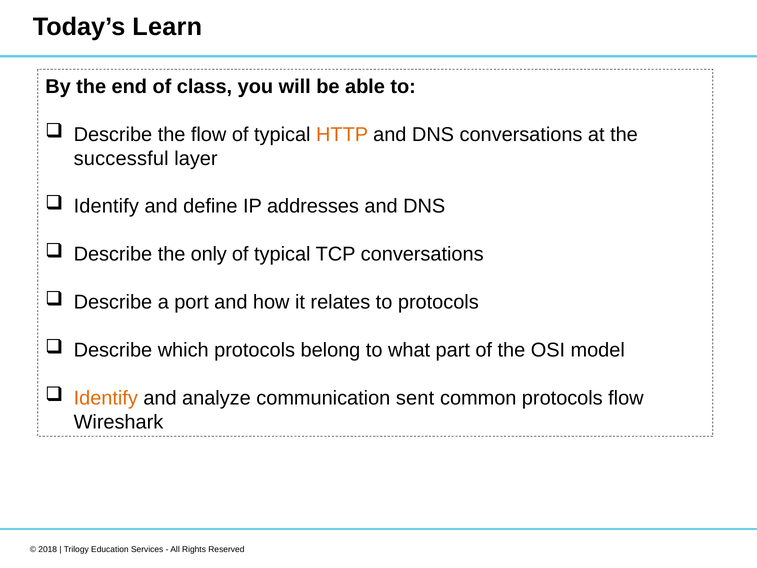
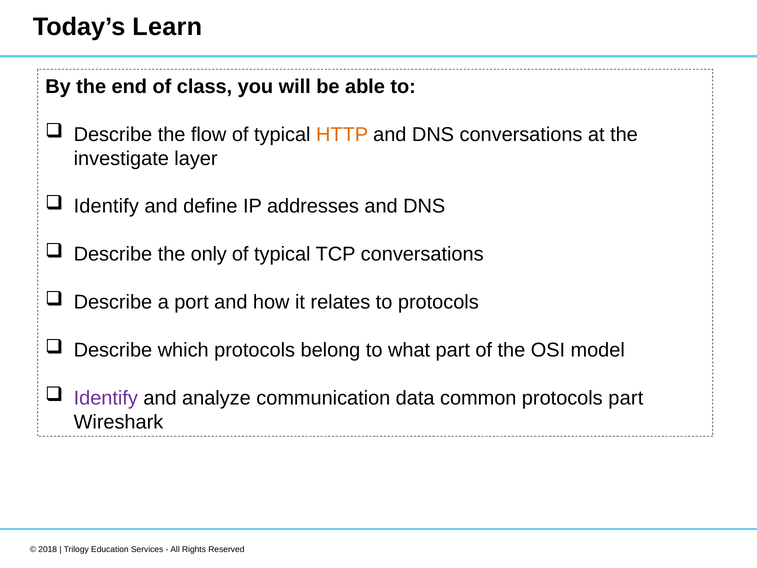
successful: successful -> investigate
Identify at (106, 398) colour: orange -> purple
sent: sent -> data
protocols flow: flow -> part
